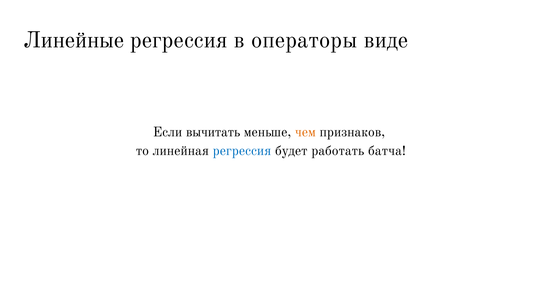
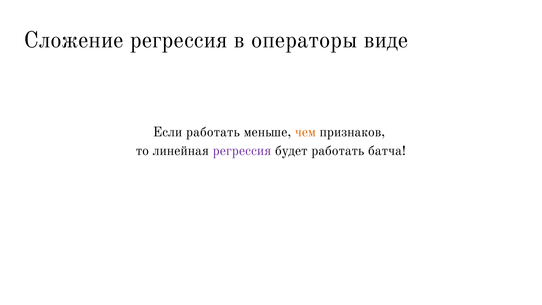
Линейные: Линейные -> Сложение
Если вычитать: вычитать -> работать
регрессия at (242, 151) colour: blue -> purple
